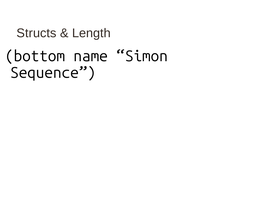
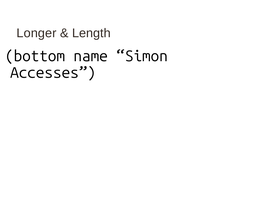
Structs: Structs -> Longer
Sequence: Sequence -> Accesses
